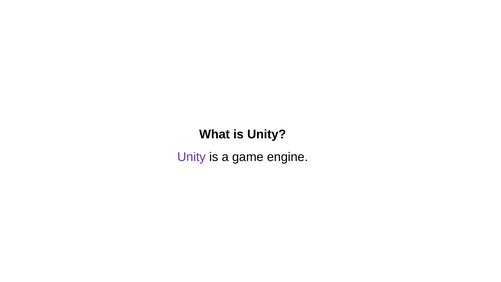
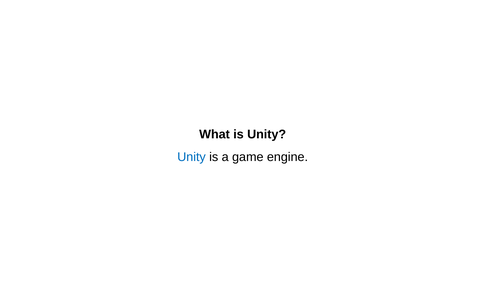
Unity at (192, 157) colour: purple -> blue
